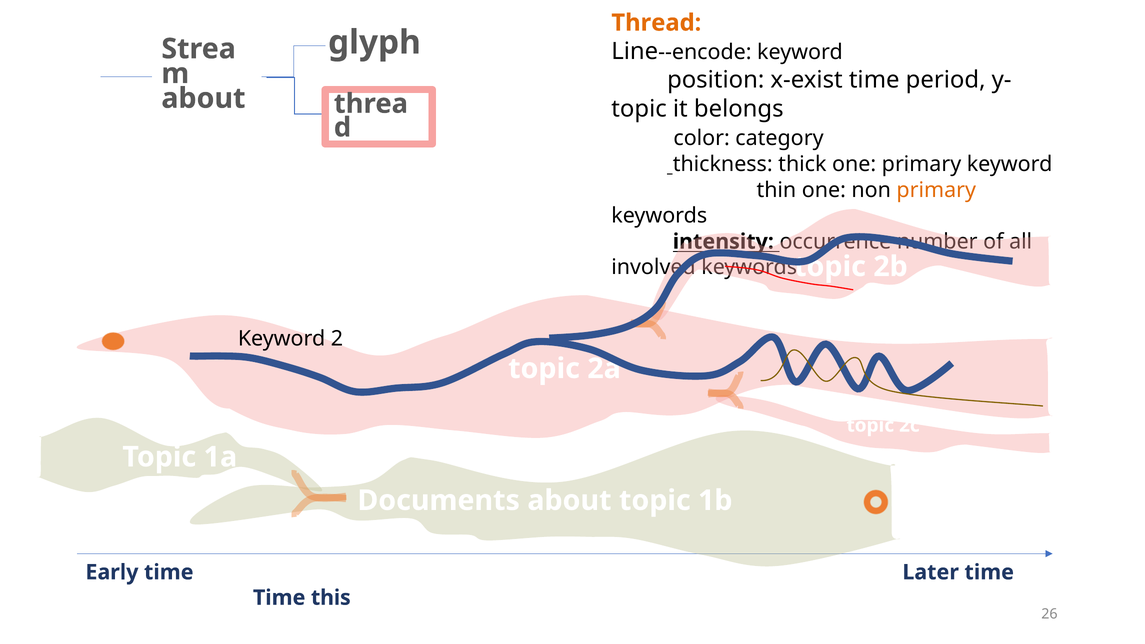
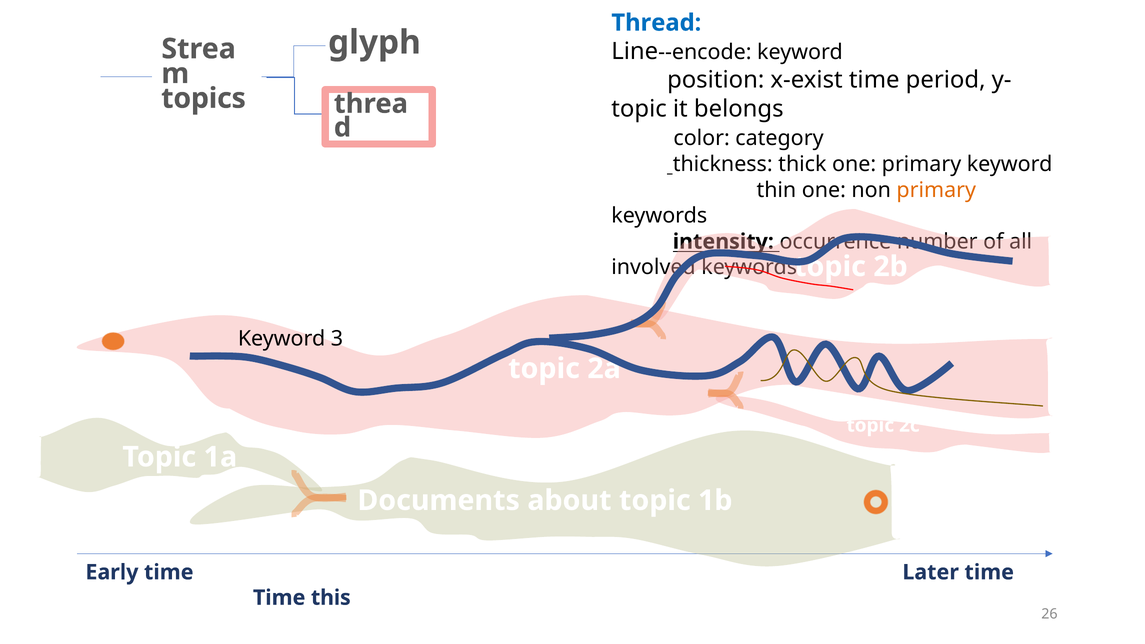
Thread colour: orange -> blue
about at (203, 98): about -> topics
2: 2 -> 3
